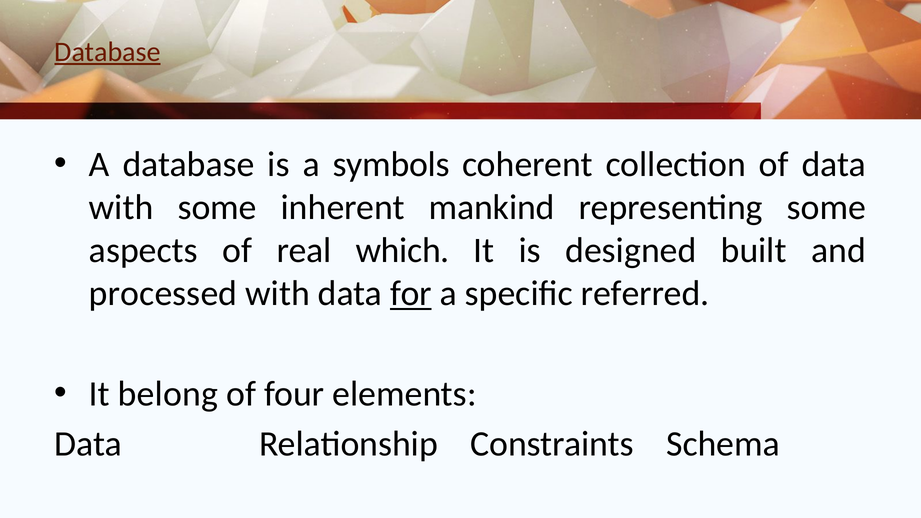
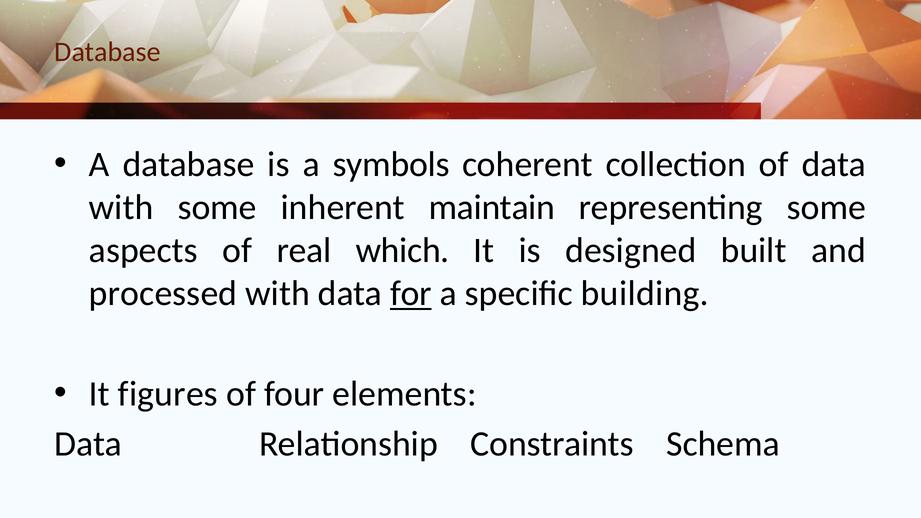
Database at (108, 52) underline: present -> none
mankind: mankind -> maintain
referred: referred -> building
belong: belong -> figures
